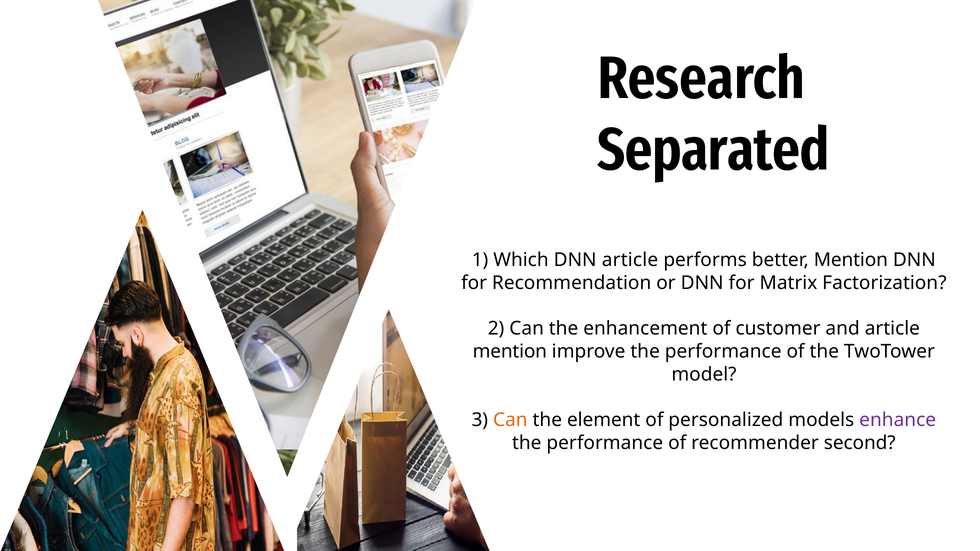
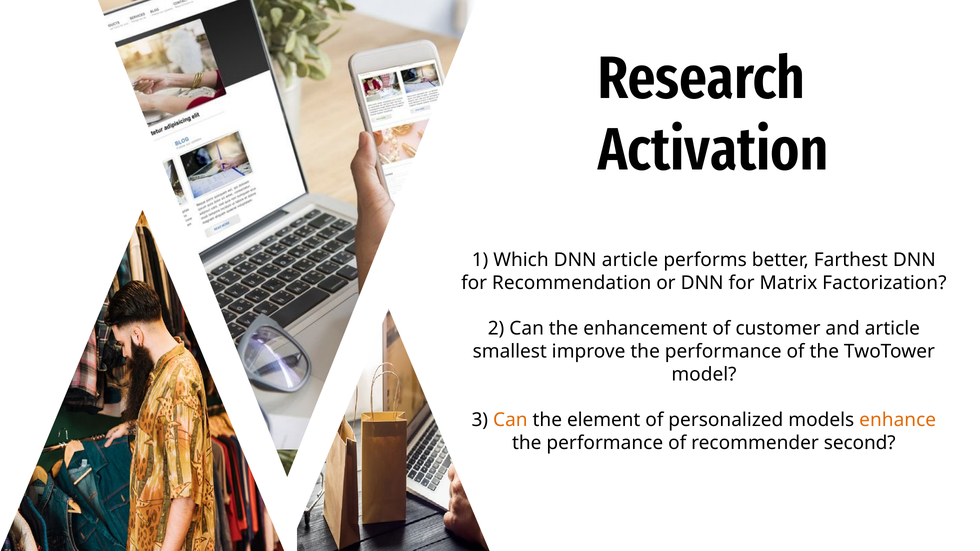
Separated: Separated -> Activation
better Mention: Mention -> Farthest
mention at (510, 352): mention -> smallest
enhance colour: purple -> orange
